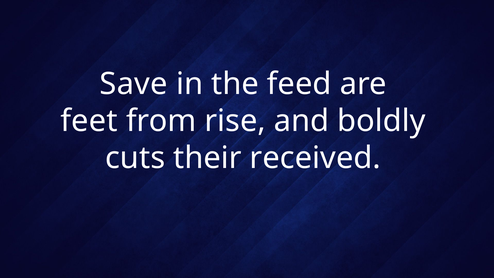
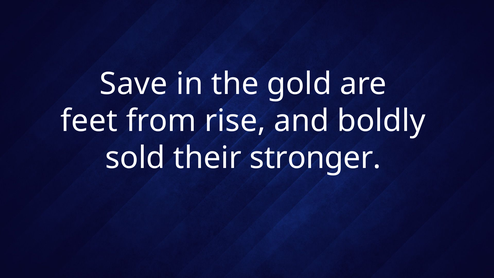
feed: feed -> gold
cuts: cuts -> sold
received: received -> stronger
